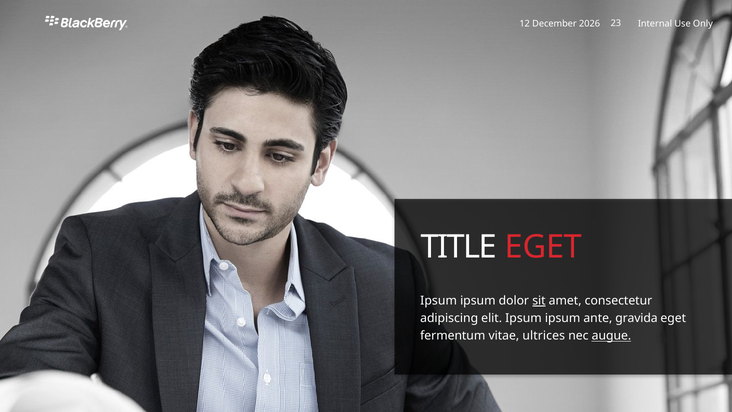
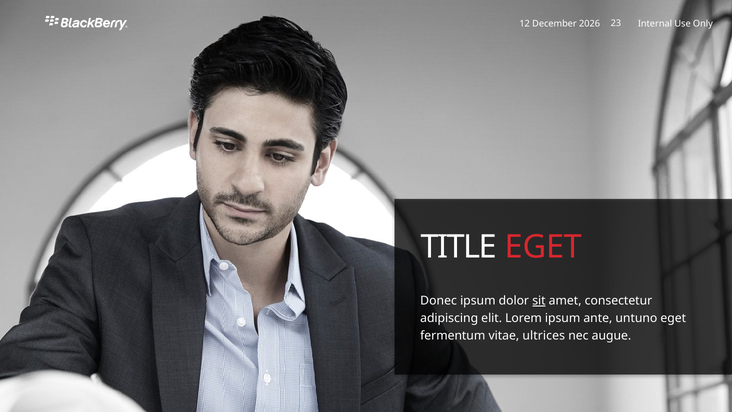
Ipsum at (439, 301): Ipsum -> Donec
elit Ipsum: Ipsum -> Lorem
gravida: gravida -> untuno
augue underline: present -> none
